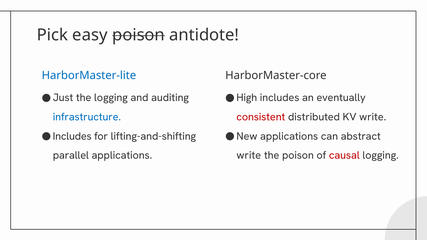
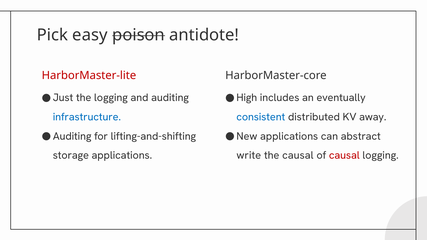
HarborMaster-lite colour: blue -> red
consistent colour: red -> blue
KV write: write -> away
Includes at (72, 136): Includes -> Auditing
parallel: parallel -> storage
the poison: poison -> causal
